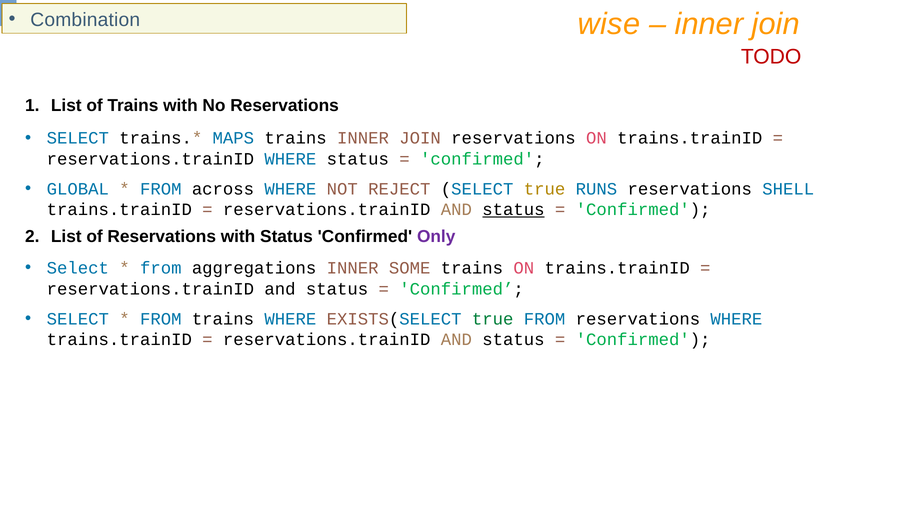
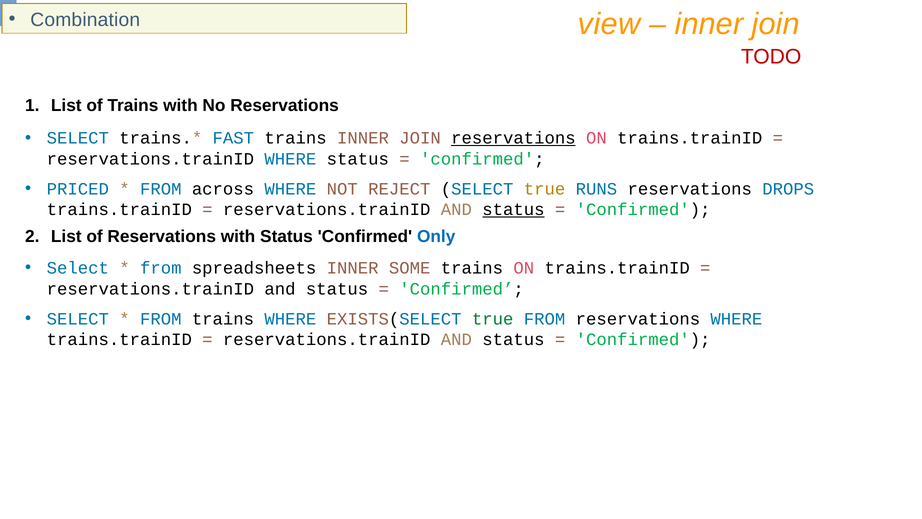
wise: wise -> view
MAPS: MAPS -> FAST
reservations at (513, 138) underline: none -> present
GLOBAL: GLOBAL -> PRICED
SHELL: SHELL -> DROPS
Only colour: purple -> blue
aggregations: aggregations -> spreadsheets
